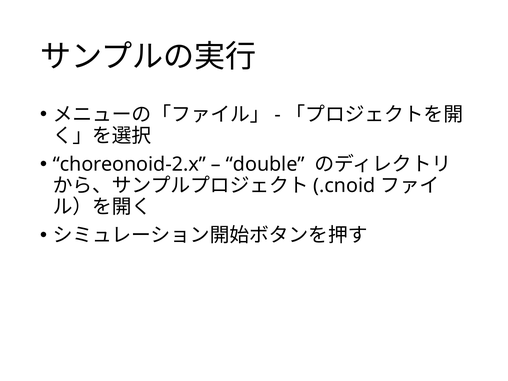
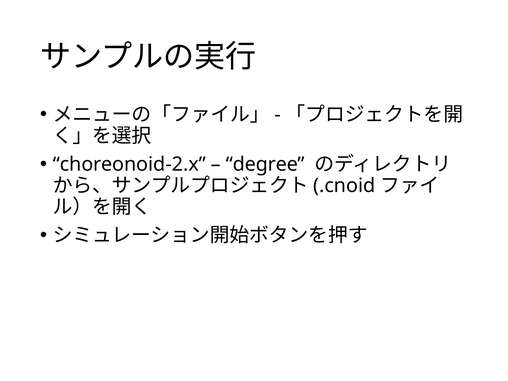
double: double -> degree
